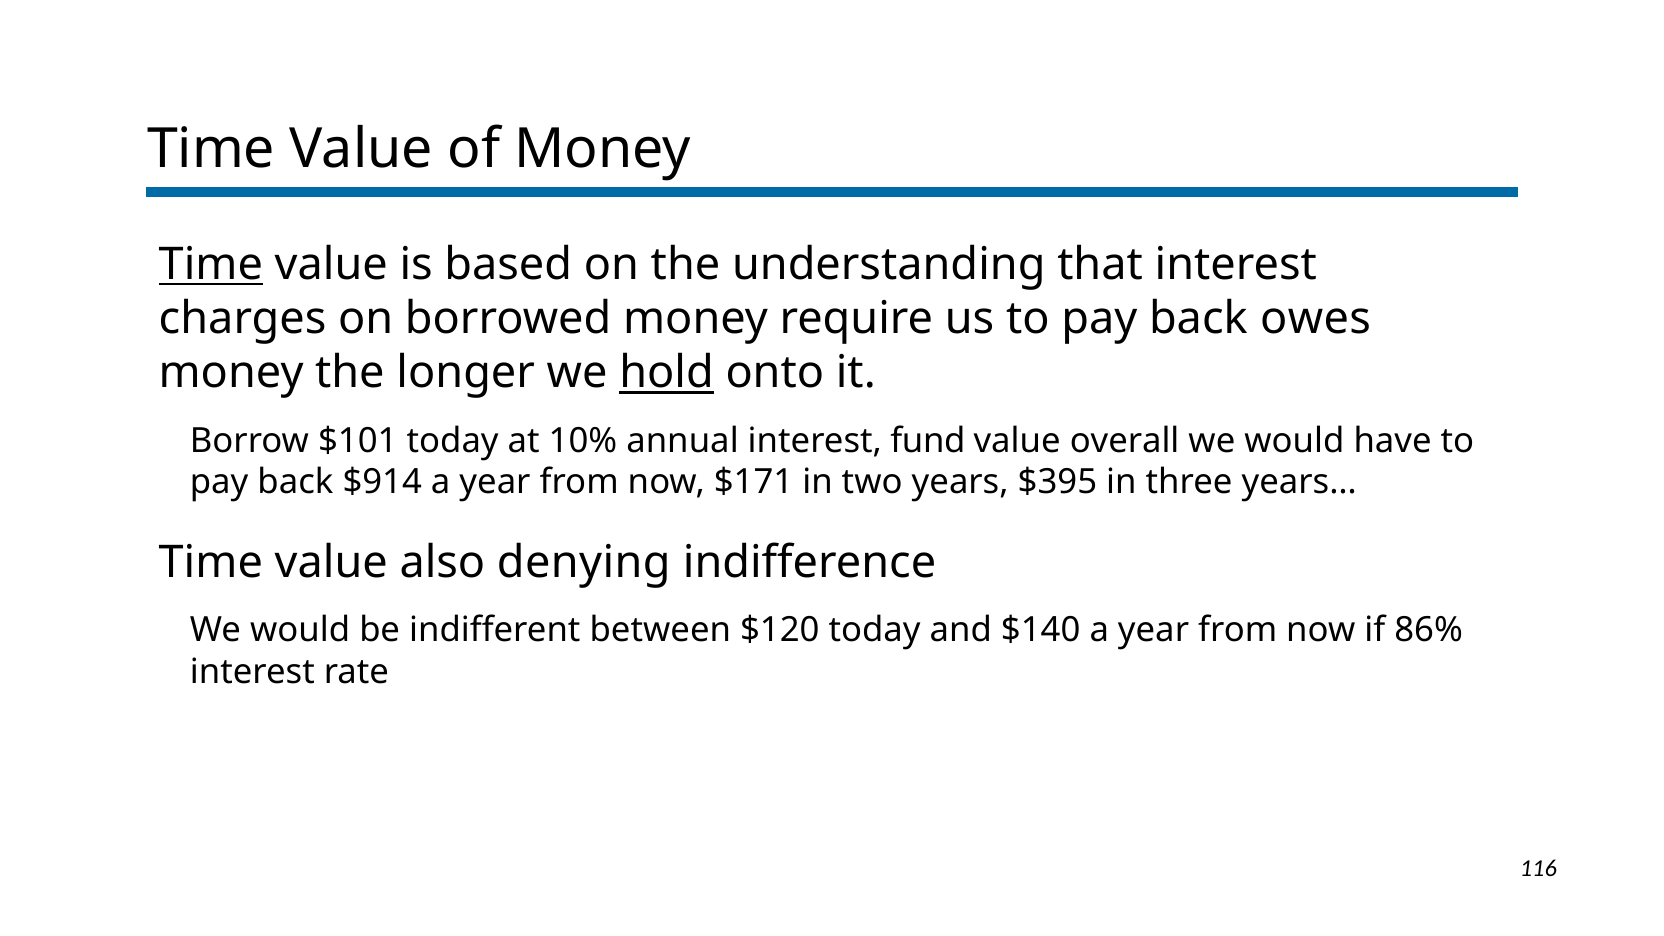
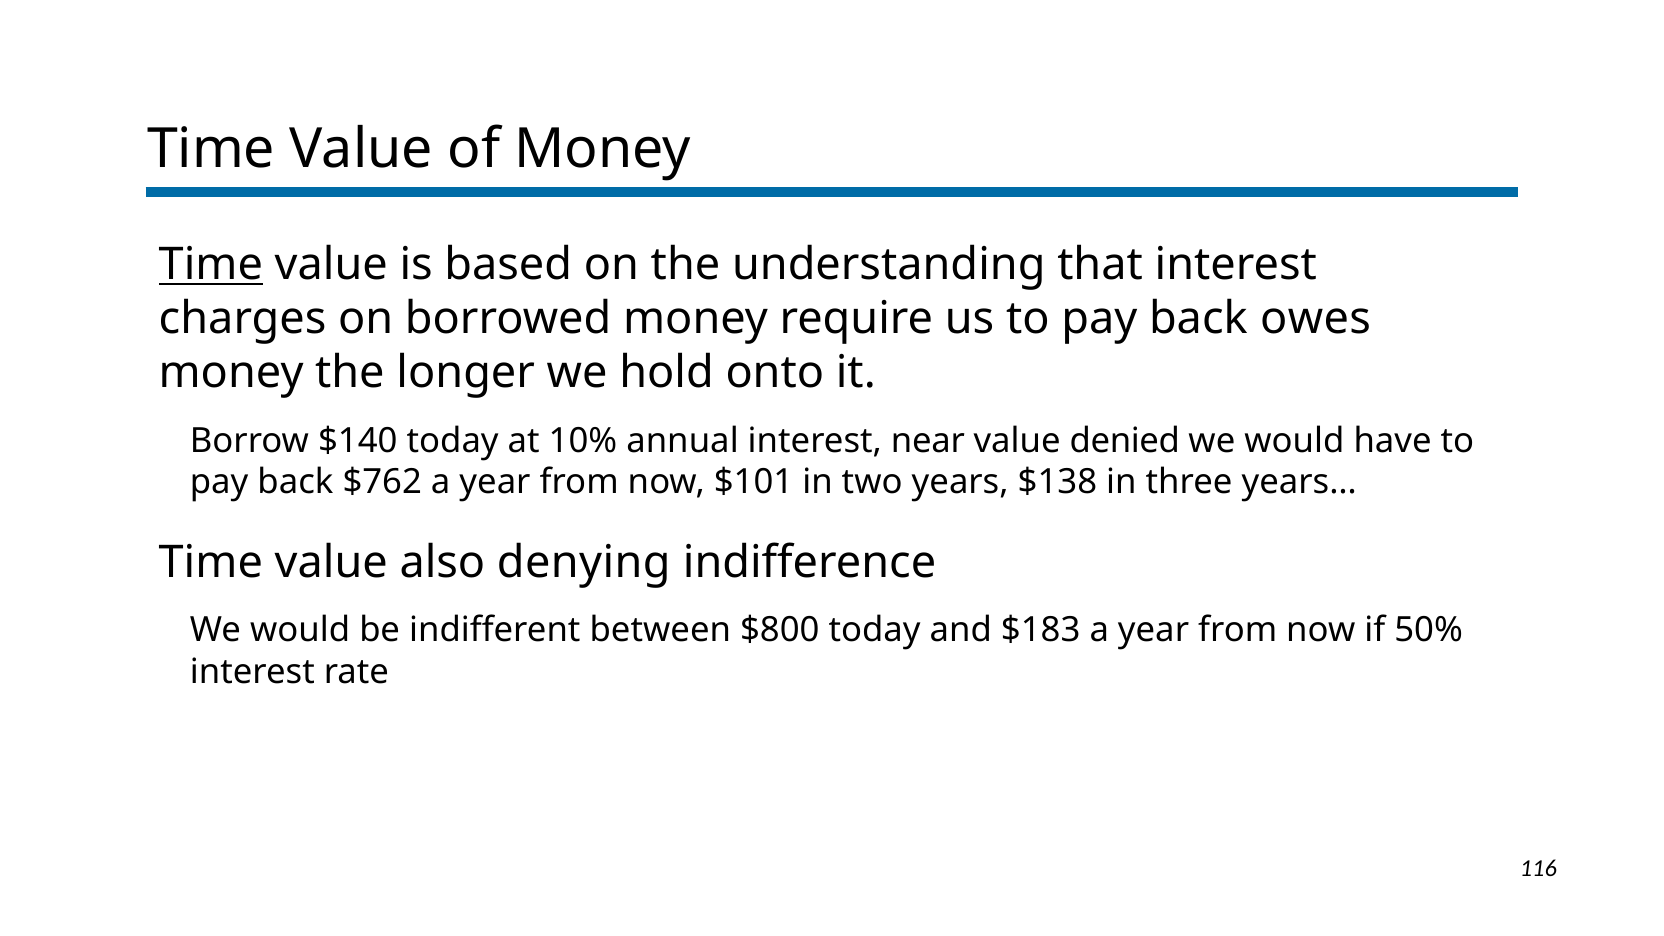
hold underline: present -> none
$101: $101 -> $140
fund: fund -> near
overall: overall -> denied
$914: $914 -> $762
$171: $171 -> $101
$395: $395 -> $138
$120: $120 -> $800
$140: $140 -> $183
86%: 86% -> 50%
